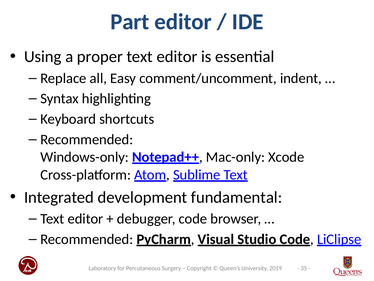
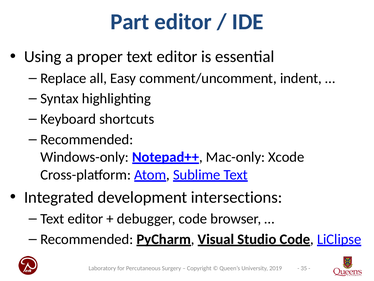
fundamental: fundamental -> intersections
